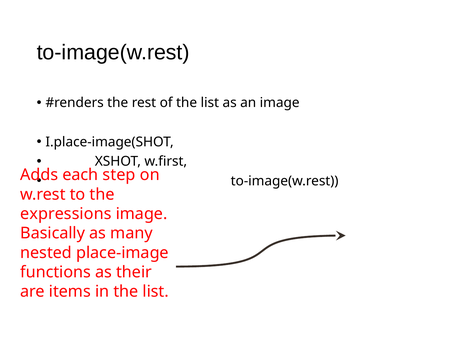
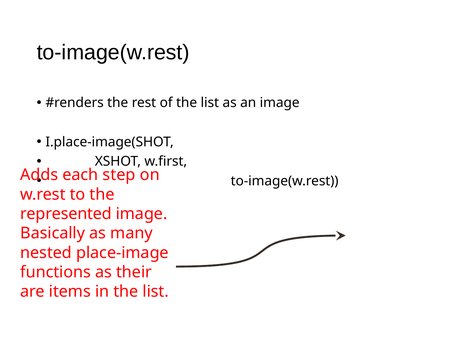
expressions: expressions -> represented
